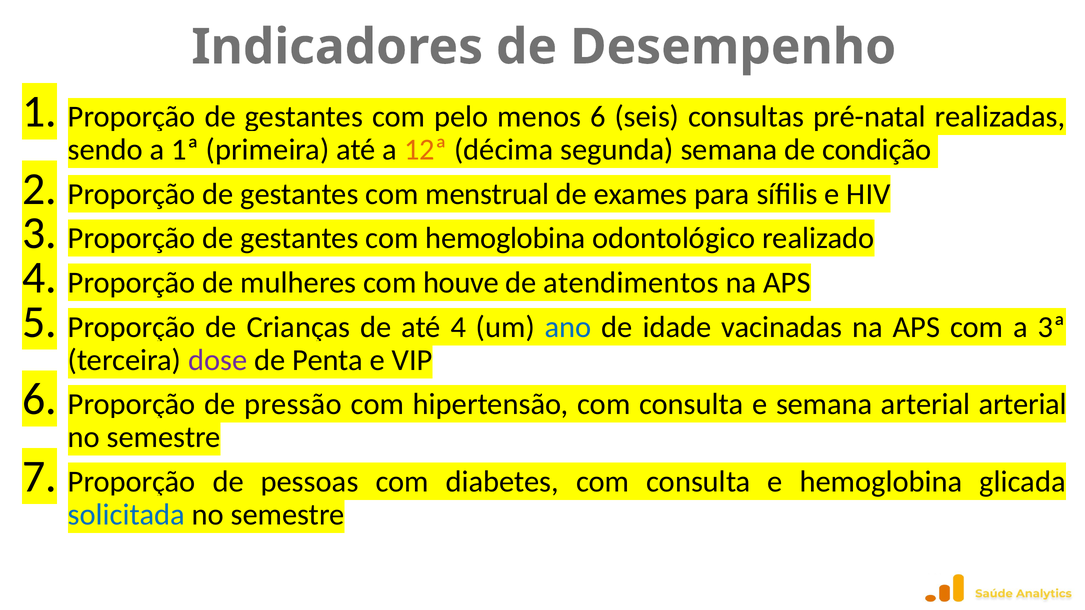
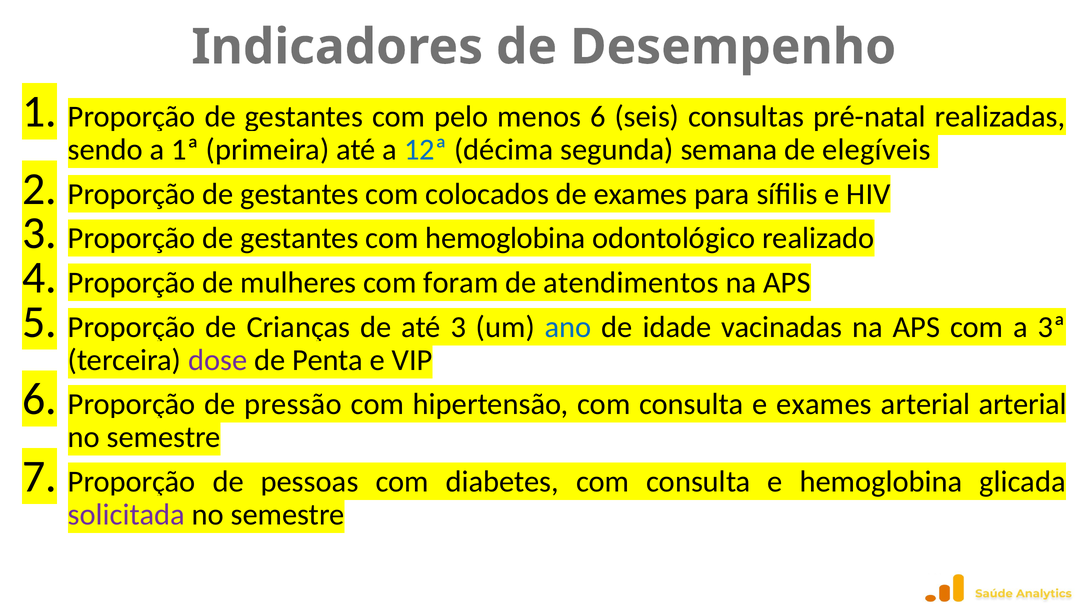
12ª colour: orange -> blue
condição: condição -> elegíveis
menstrual: menstrual -> colocados
houve: houve -> foram
4 at (458, 327): 4 -> 3
e semana: semana -> exames
solicitada colour: blue -> purple
